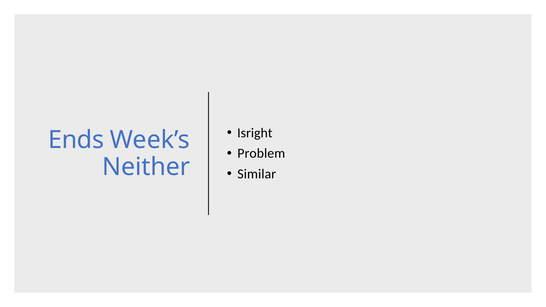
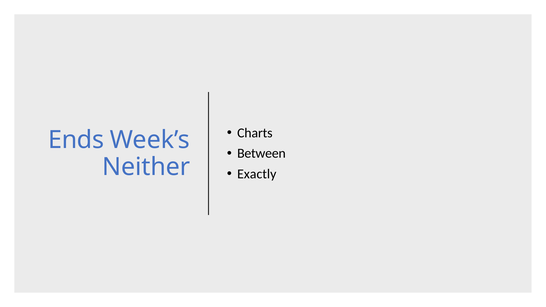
Isright: Isright -> Charts
Problem: Problem -> Between
Similar: Similar -> Exactly
